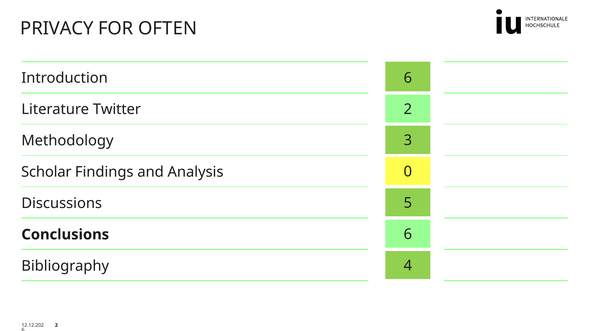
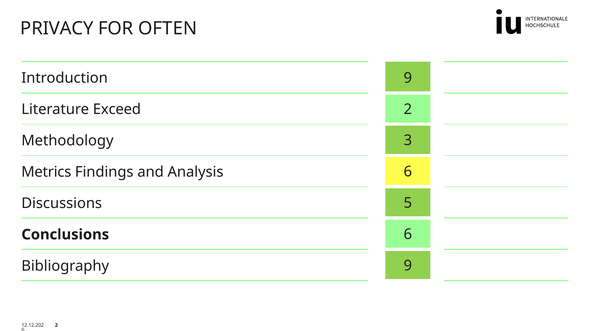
Introduction 6: 6 -> 9
Twitter: Twitter -> Exceed
Scholar: Scholar -> Metrics
Analysis 0: 0 -> 6
Bibliography 4: 4 -> 9
